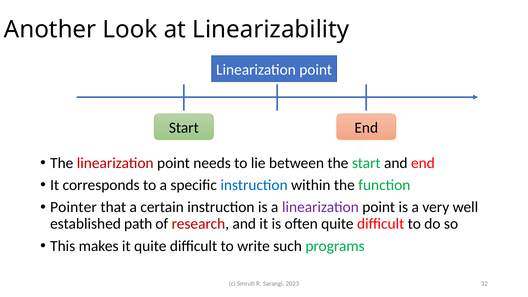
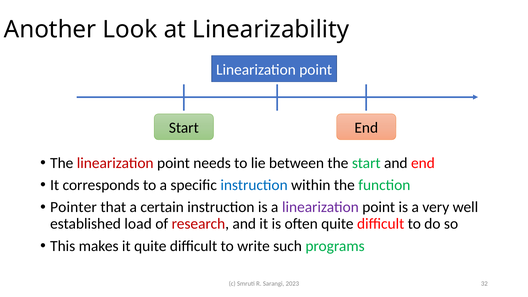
path: path -> load
